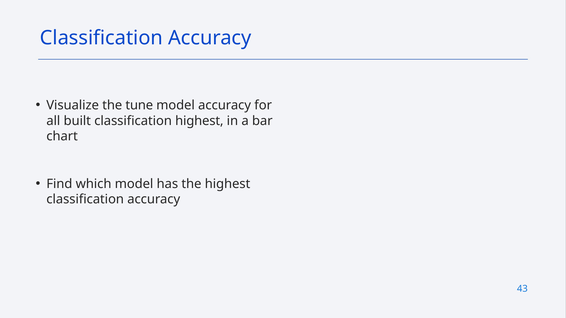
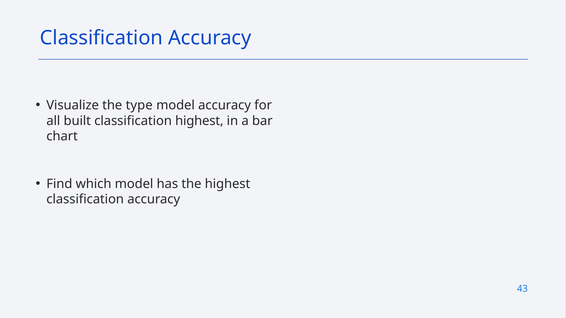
tune: tune -> type
